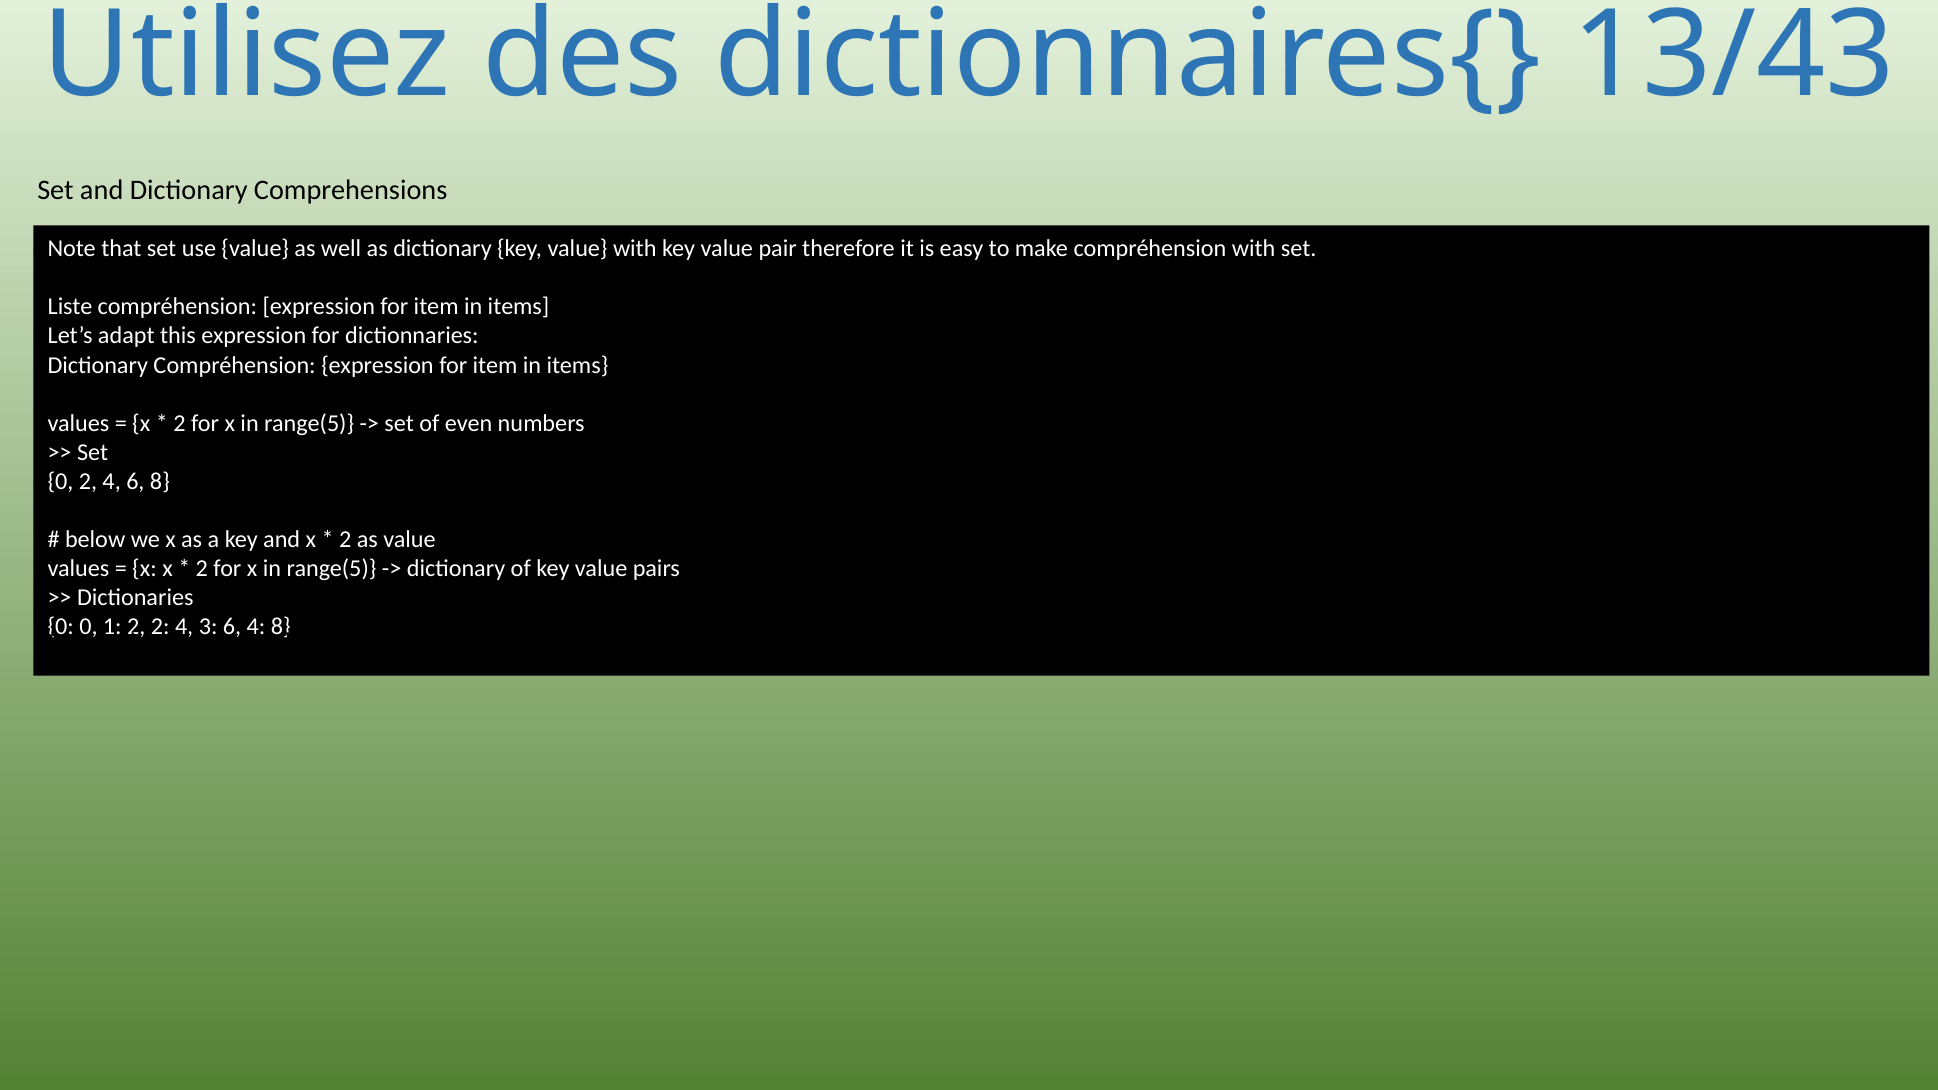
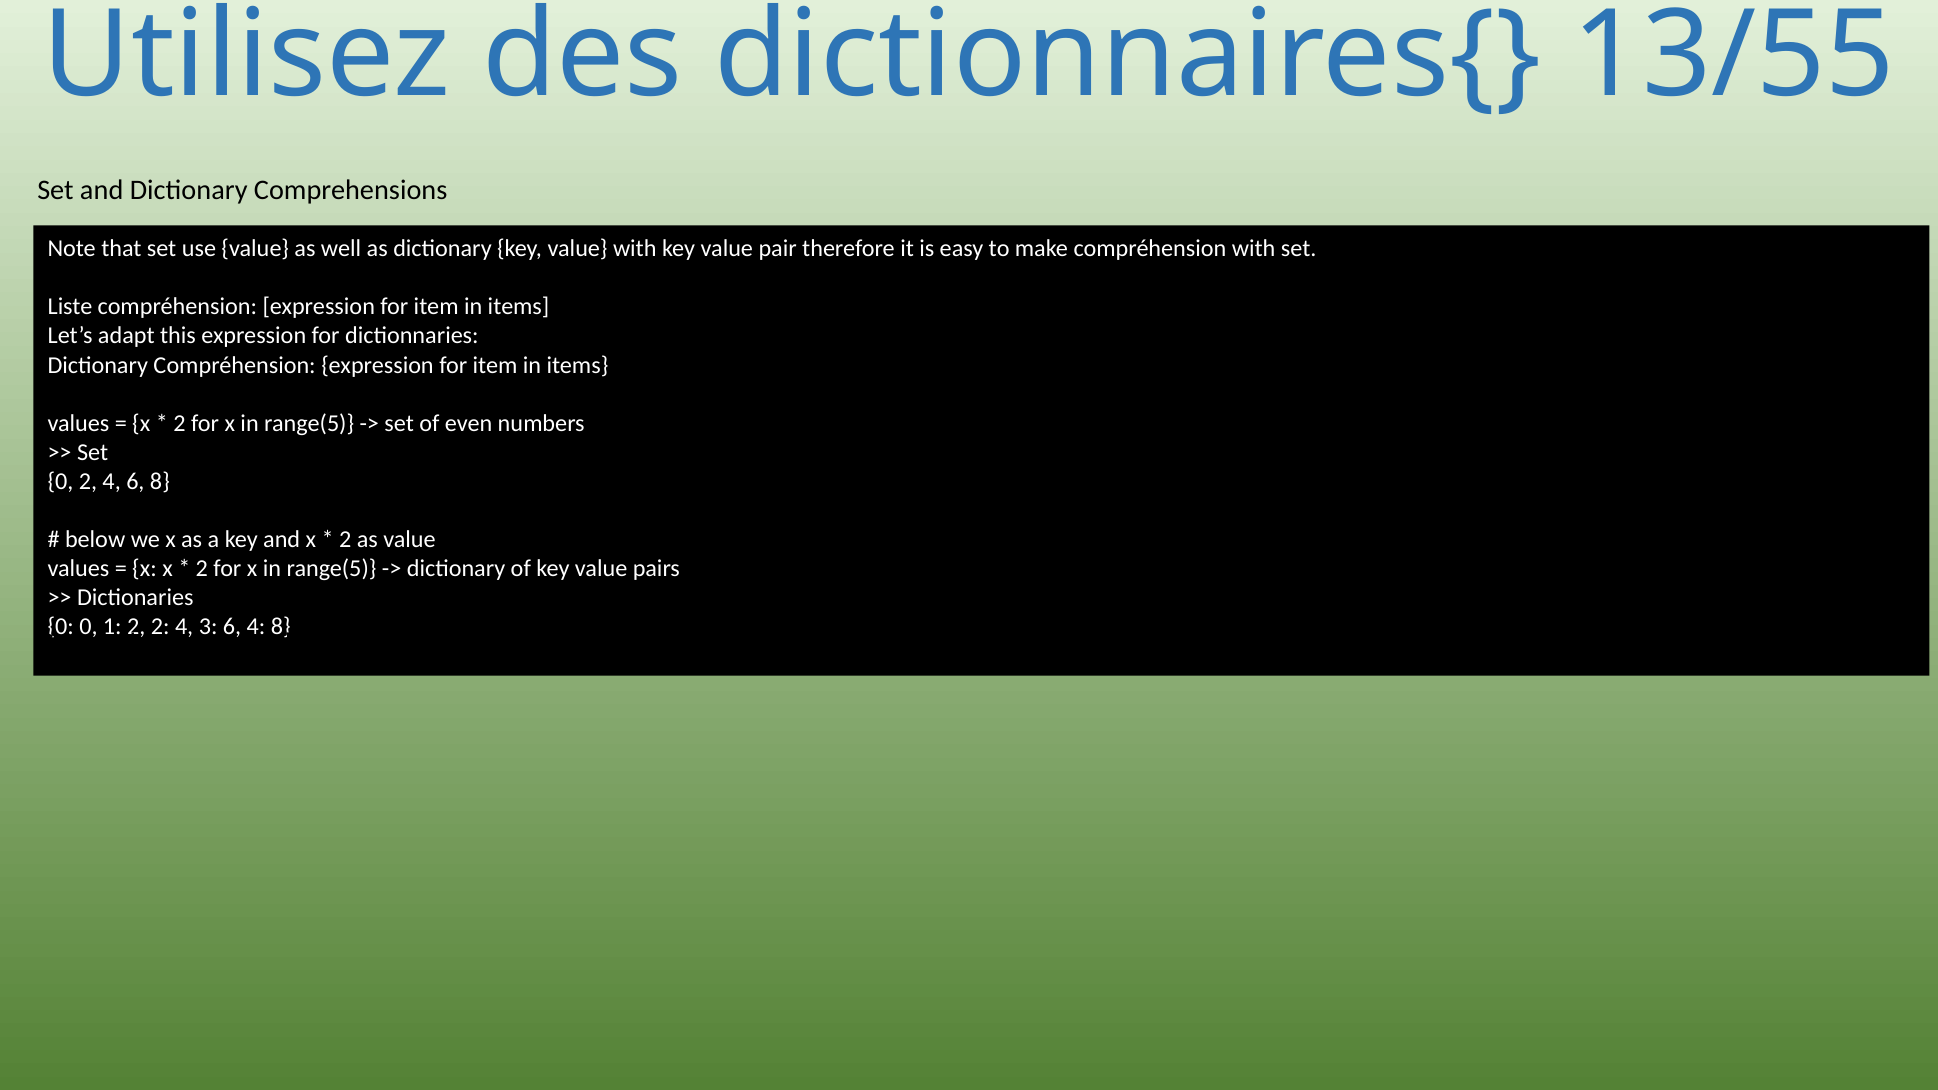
13/43: 13/43 -> 13/55
